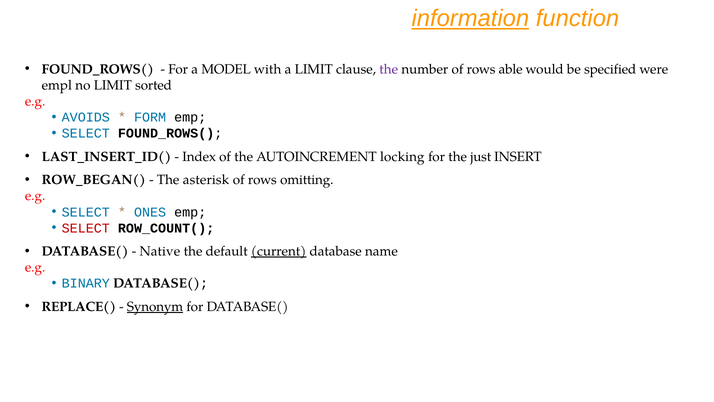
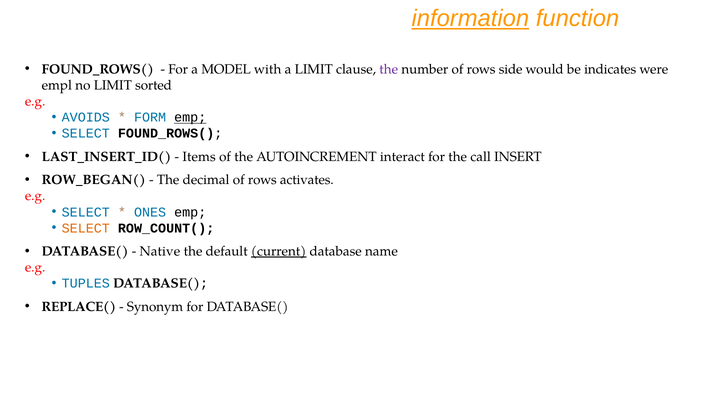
able: able -> side
specified: specified -> indicates
emp at (190, 117) underline: none -> present
Index: Index -> Items
locking: locking -> interact
just: just -> call
asterisk: asterisk -> decimal
omitting: omitting -> activates
SELECT at (86, 228) colour: red -> orange
BINARY: BINARY -> TUPLES
Synonym underline: present -> none
